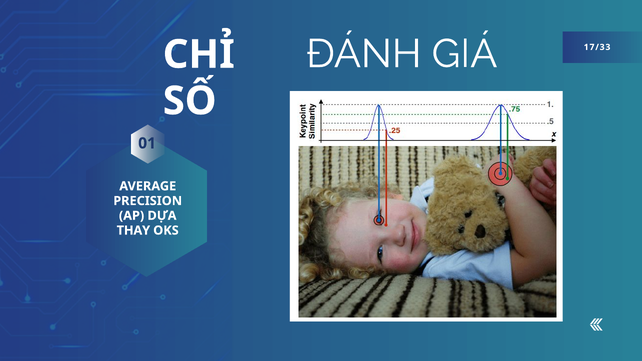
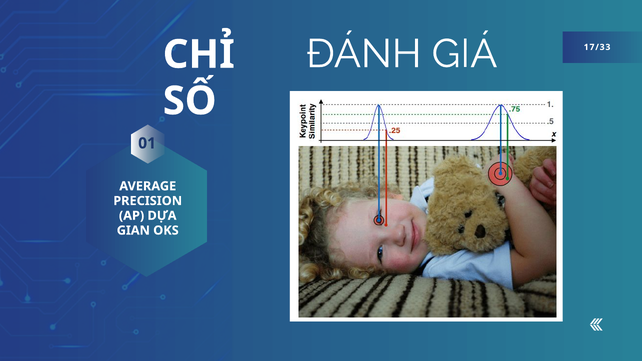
THAY: THAY -> GIAN
